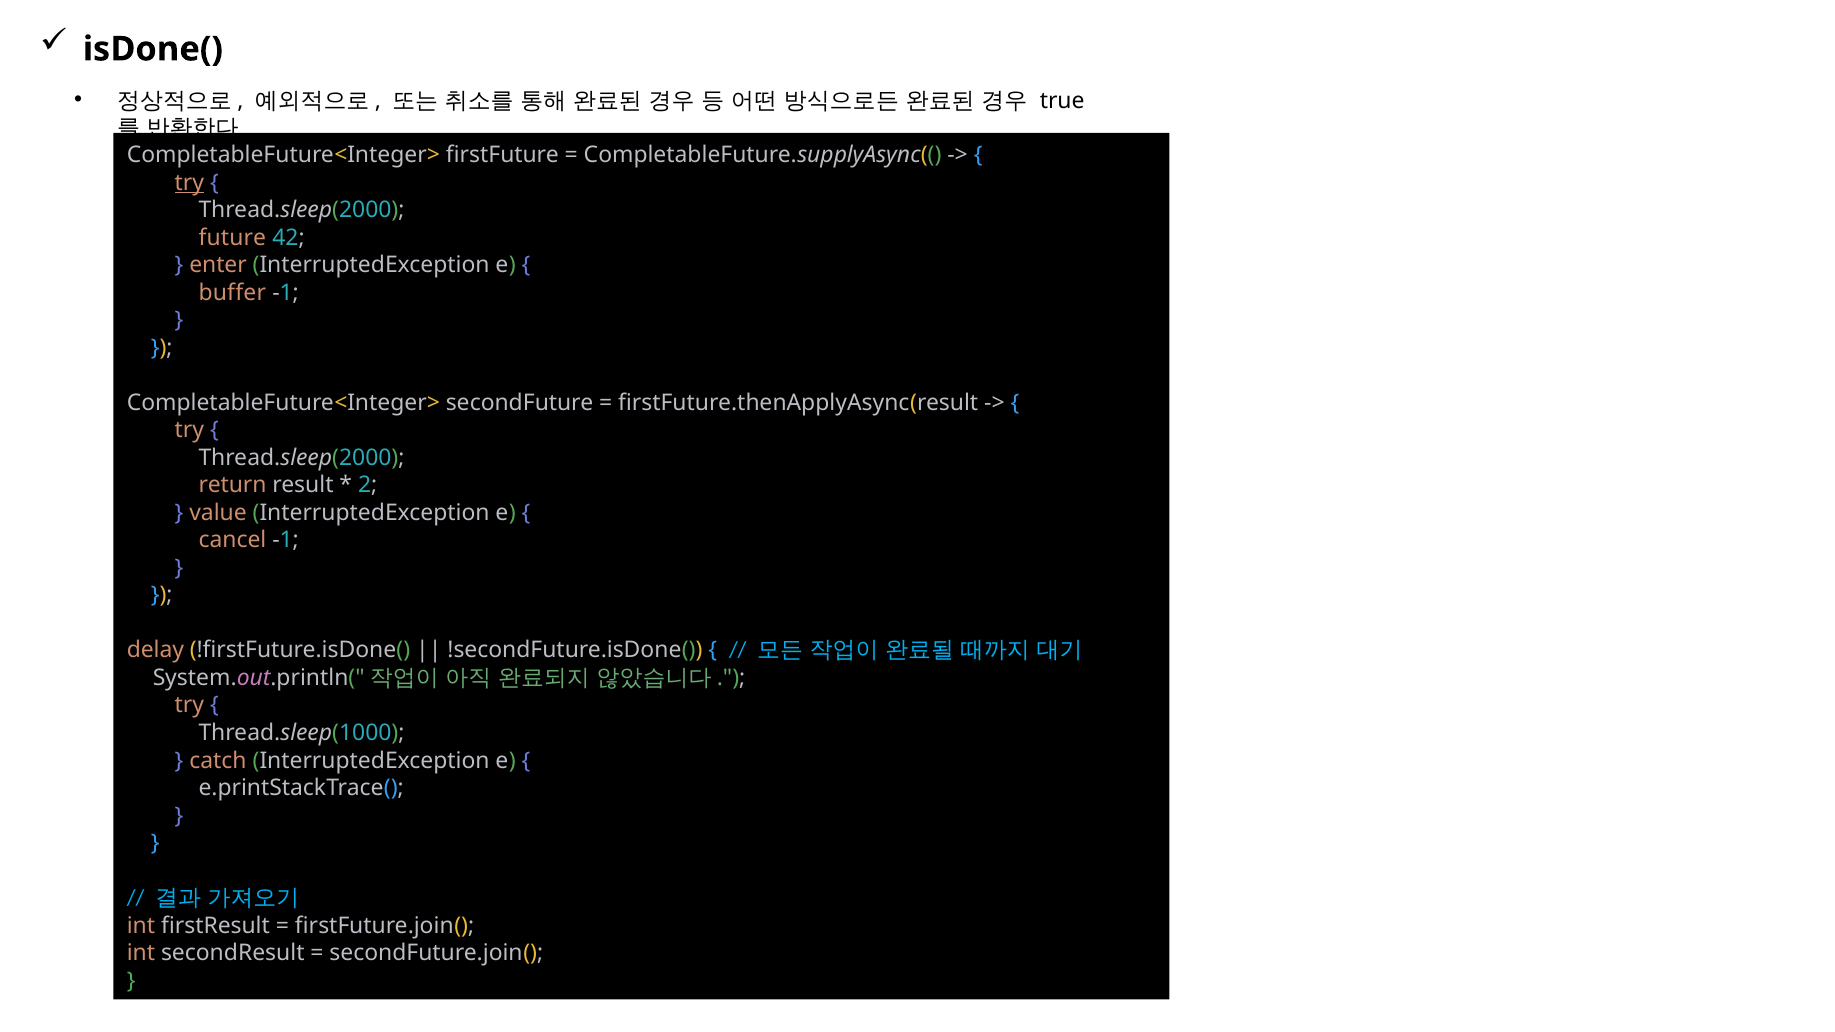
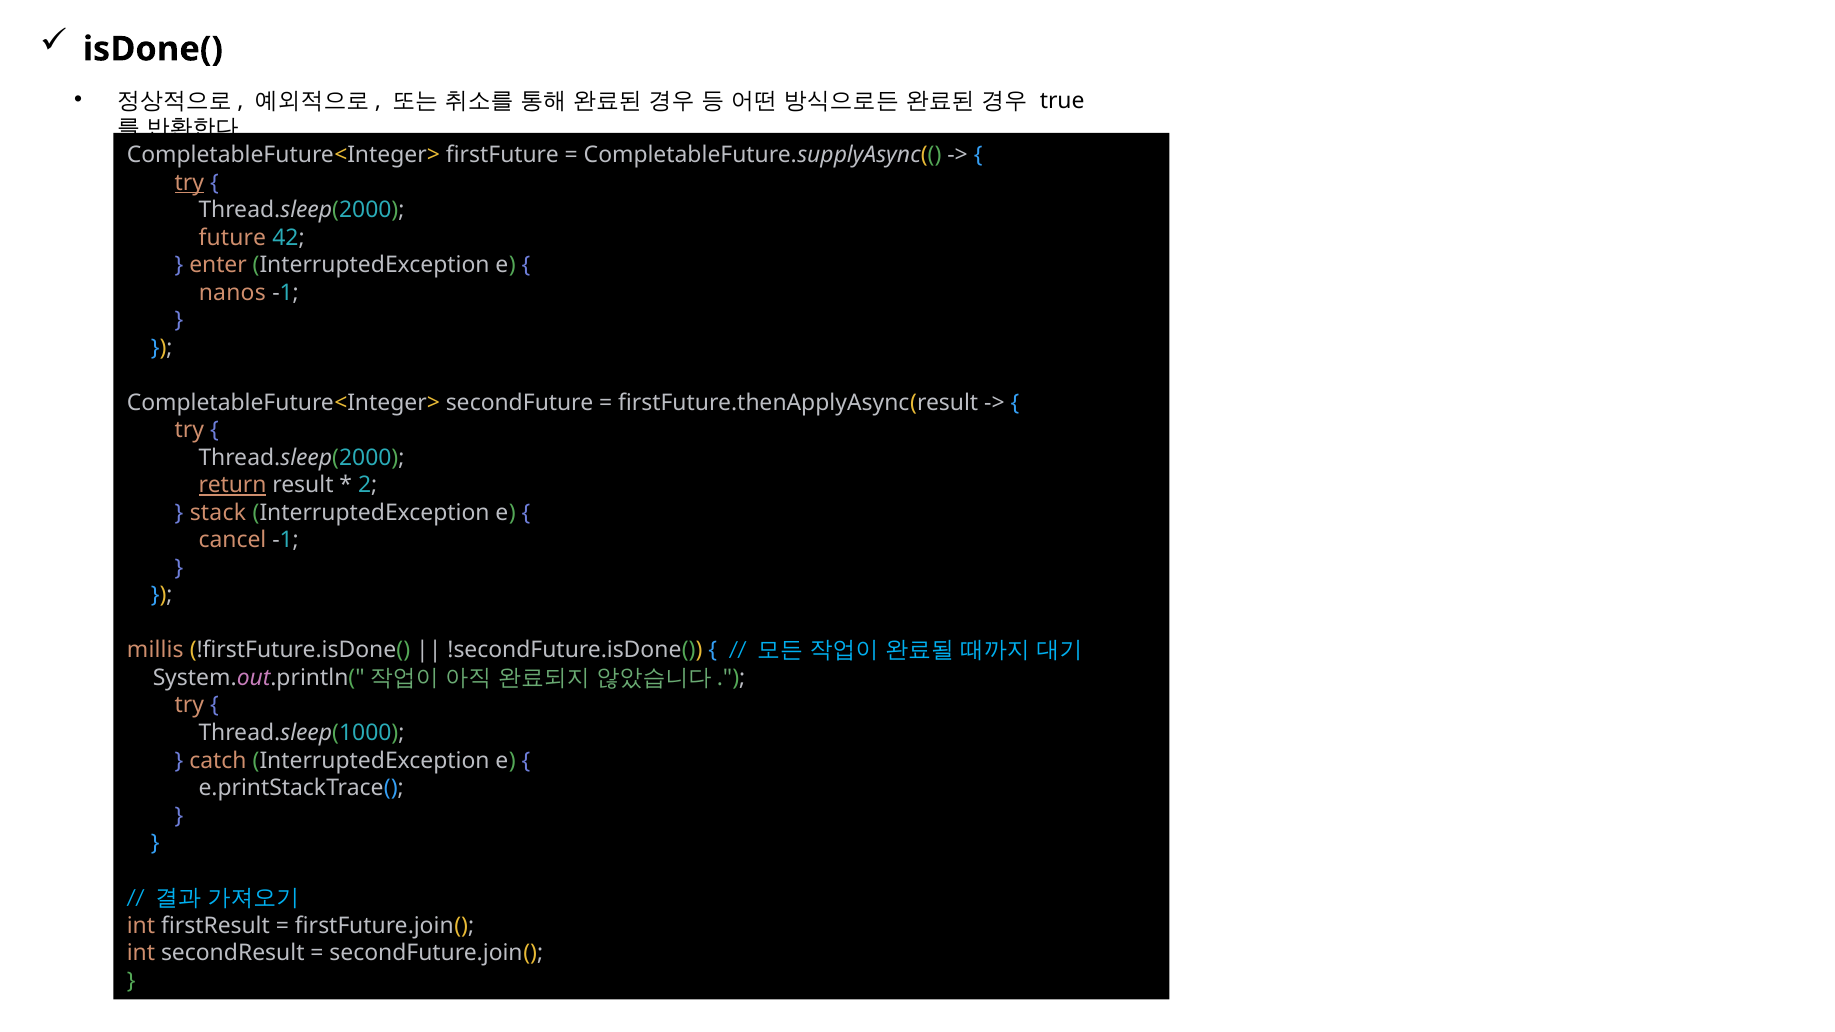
buffer: buffer -> nanos
return underline: none -> present
value: value -> stack
delay: delay -> millis
